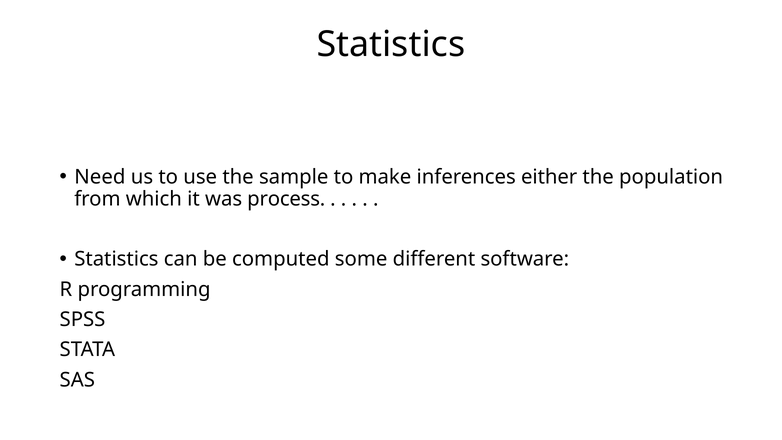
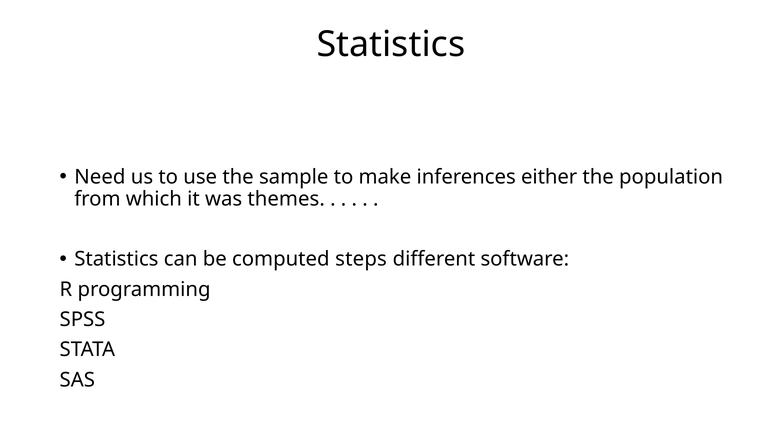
process: process -> themes
some: some -> steps
